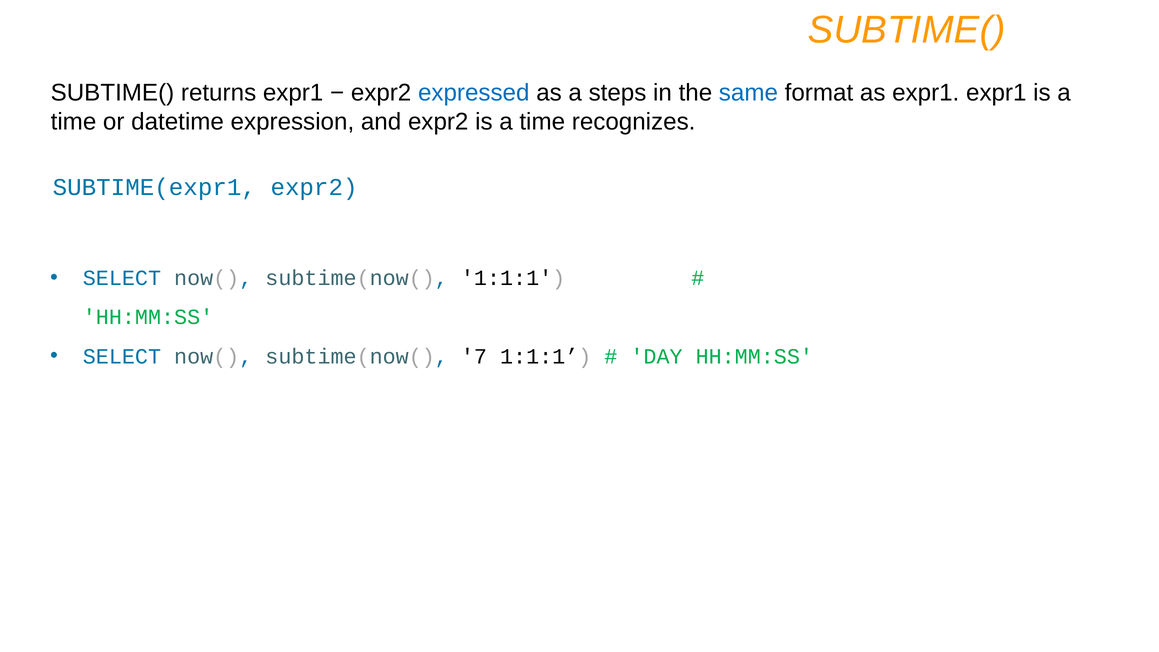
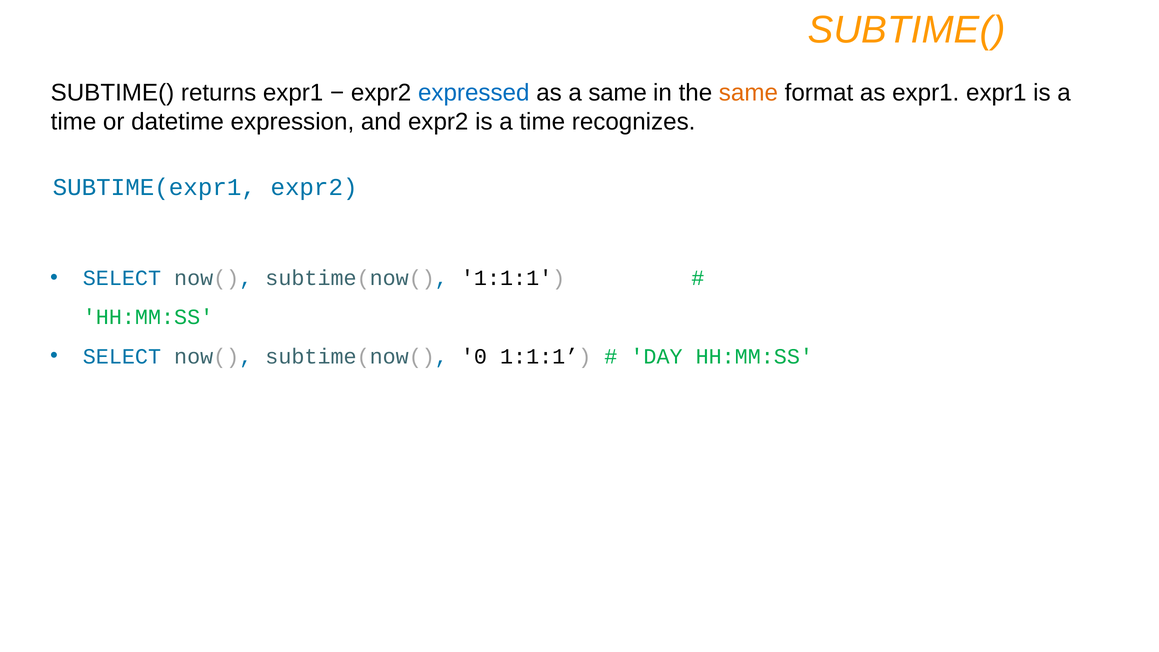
a steps: steps -> same
same at (748, 93) colour: blue -> orange
7: 7 -> 0
